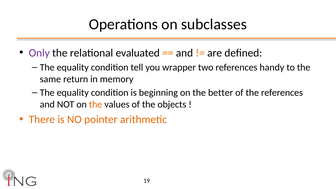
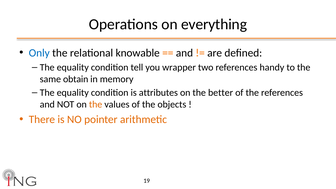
subclasses: subclasses -> everything
Only colour: purple -> blue
evaluated: evaluated -> knowable
return: return -> obtain
beginning: beginning -> attributes
